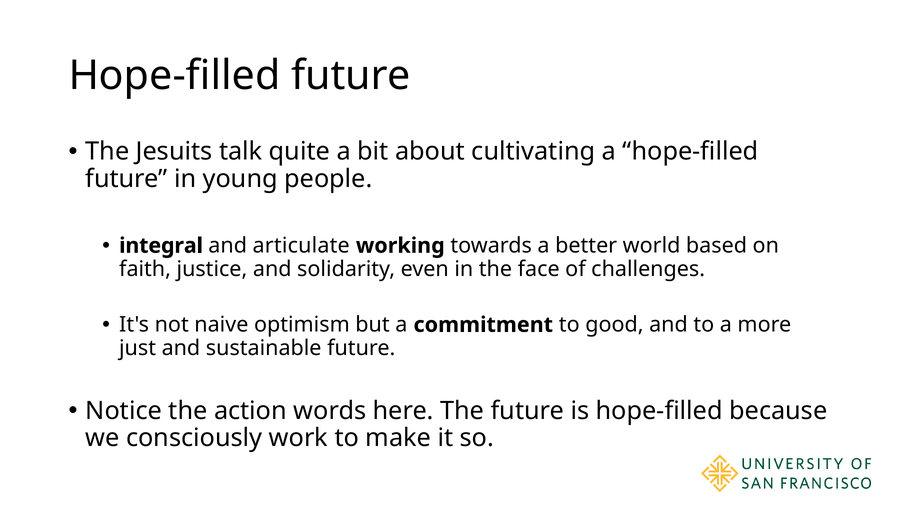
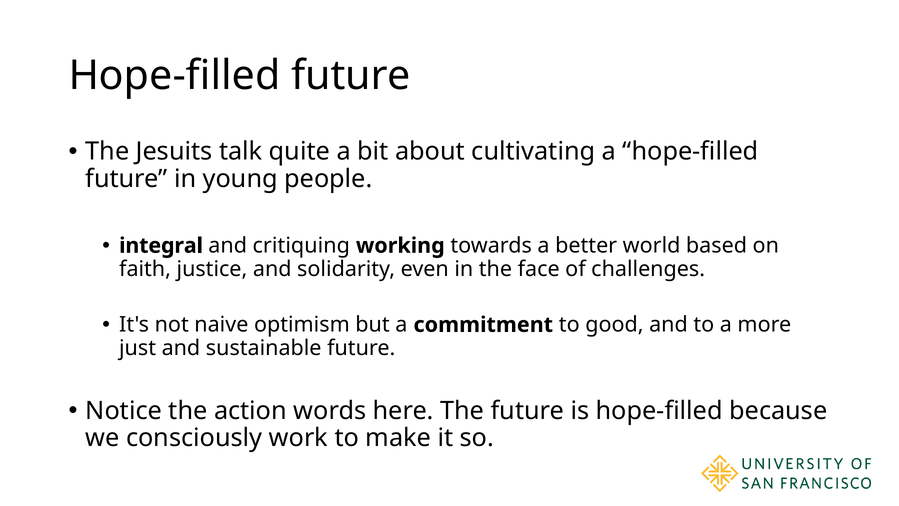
articulate: articulate -> critiquing
